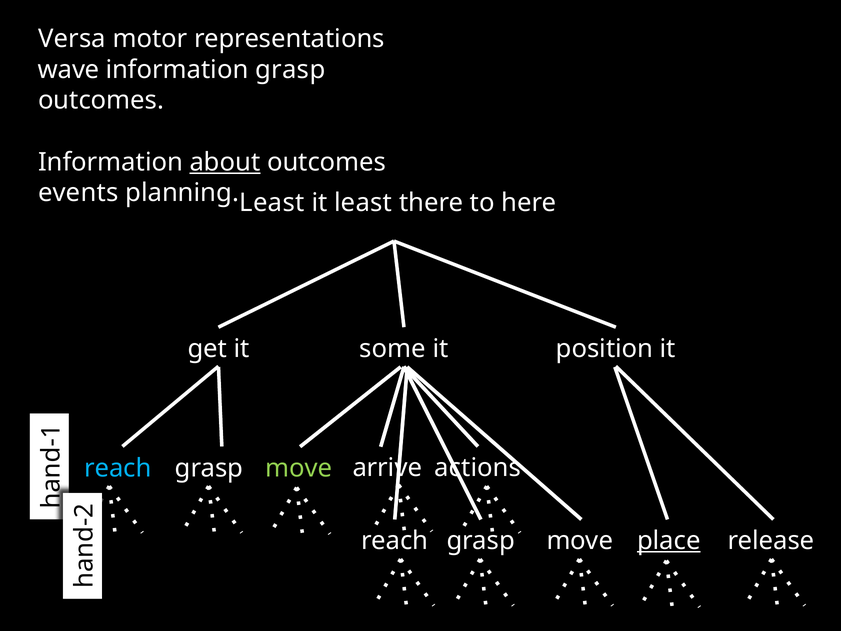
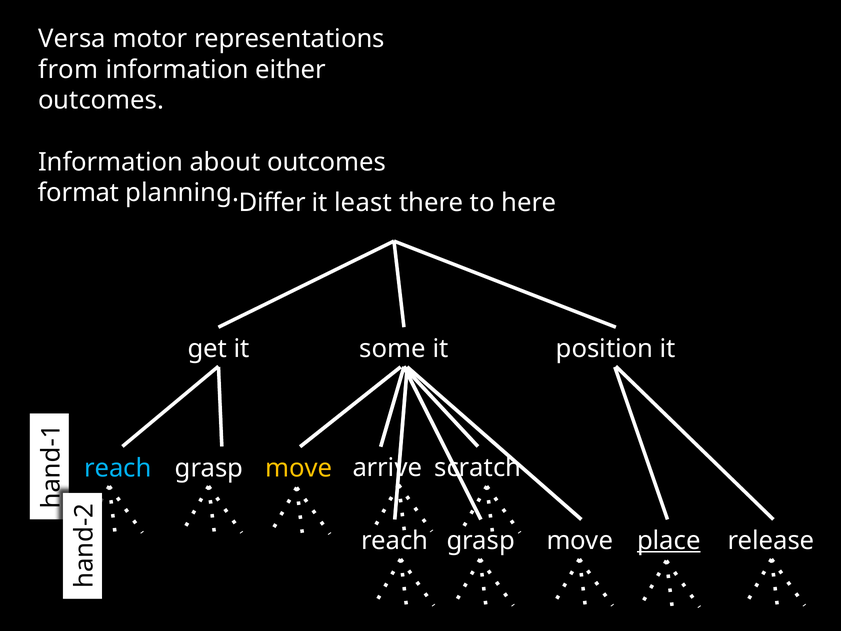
wave: wave -> from
information grasp: grasp -> either
about underline: present -> none
events: events -> format
Least at (272, 203): Least -> Differ
actions: actions -> scratch
move at (299, 468) colour: light green -> yellow
